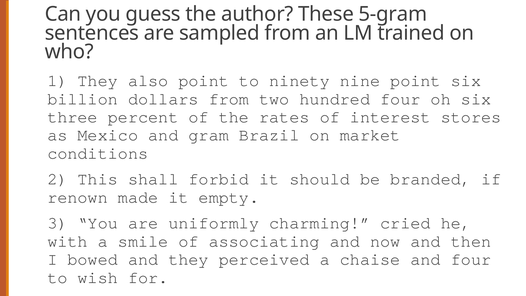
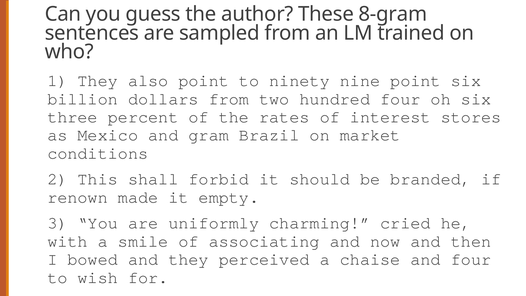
5-gram: 5-gram -> 8-gram
